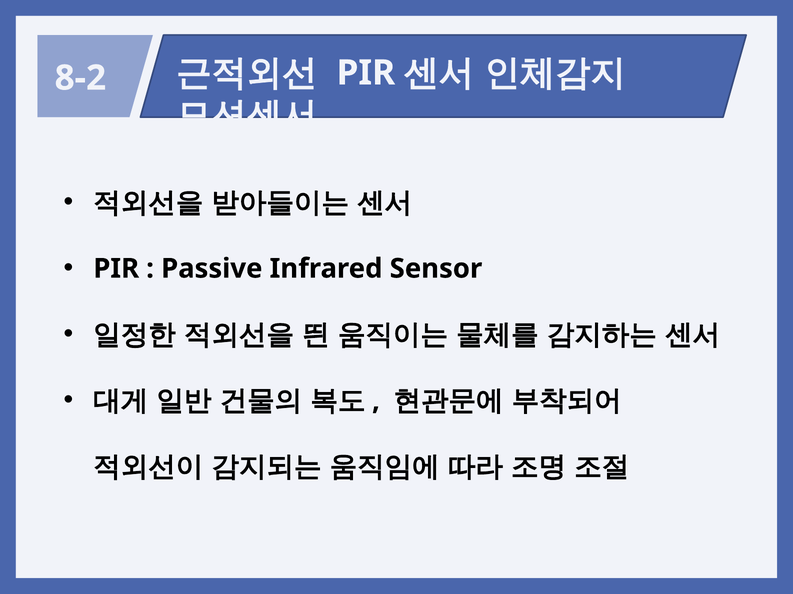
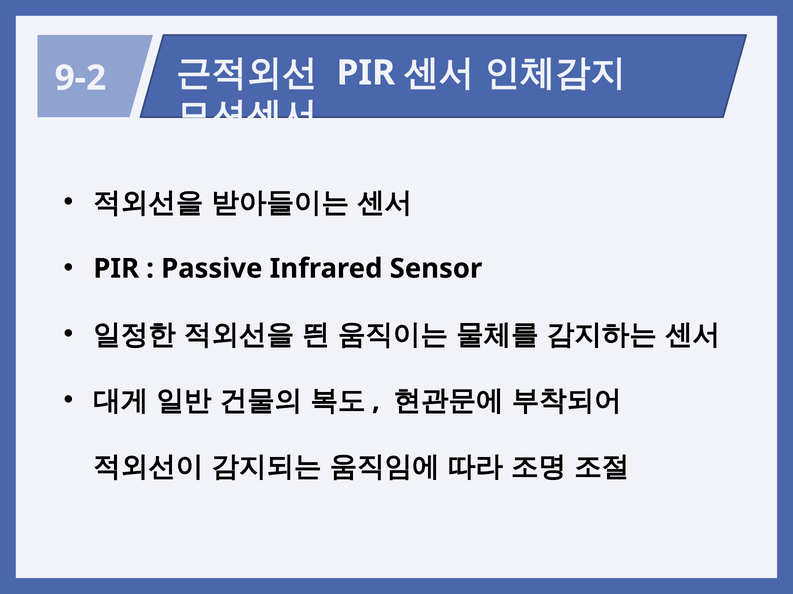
8-2: 8-2 -> 9-2
